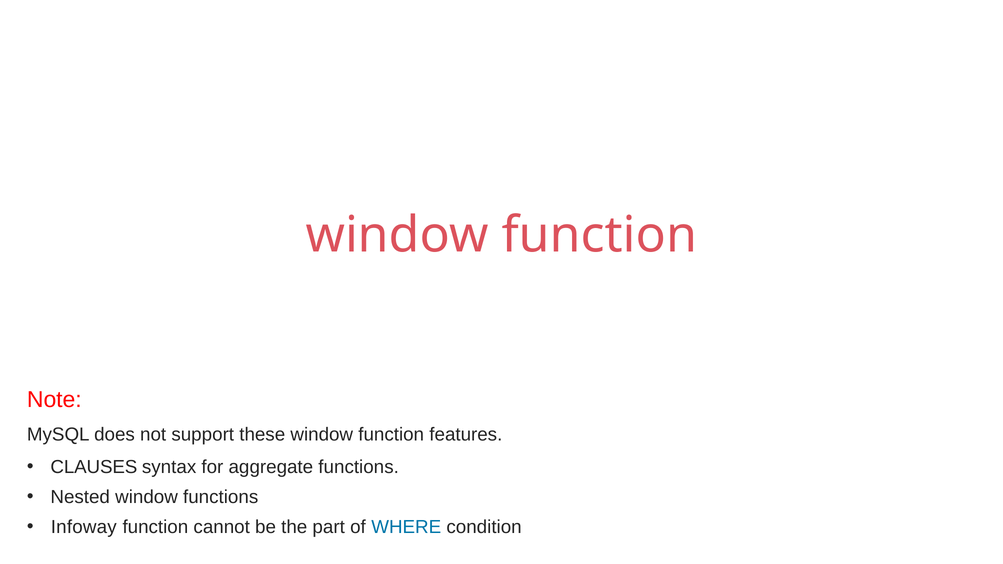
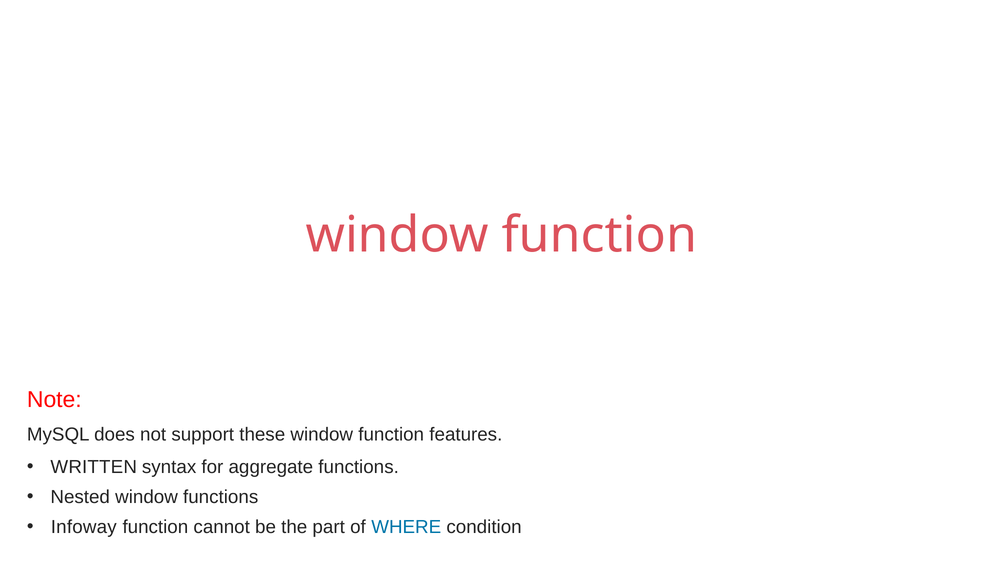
CLAUSES: CLAUSES -> WRITTEN
